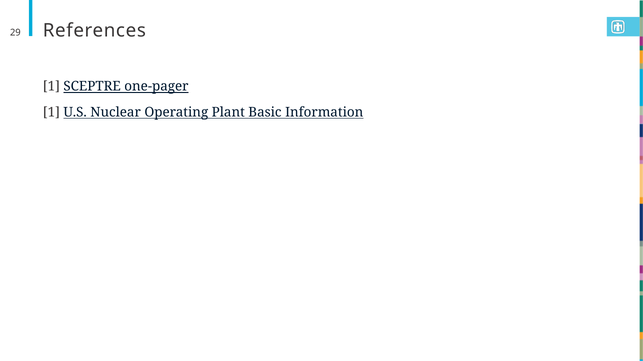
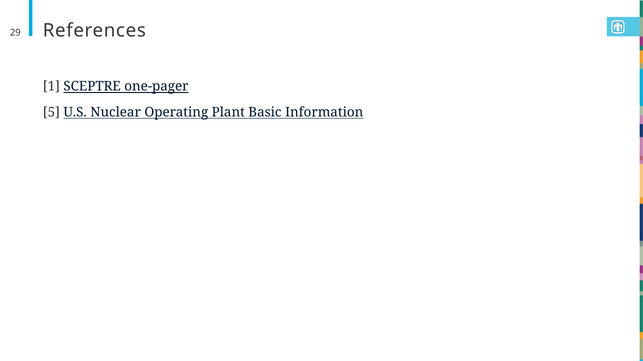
1 at (51, 112): 1 -> 5
